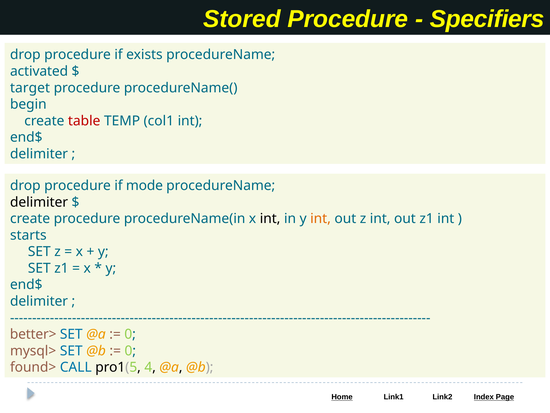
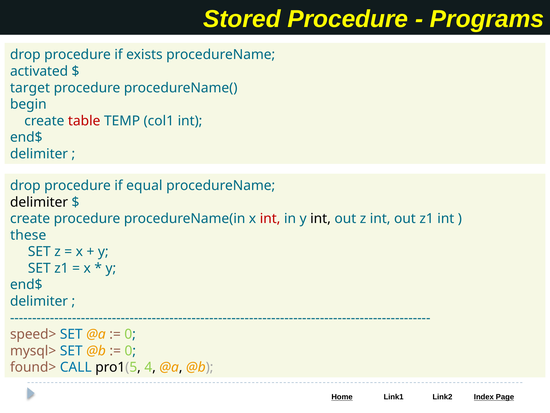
Specifiers: Specifiers -> Programs
mode: mode -> equal
int at (270, 218) colour: black -> red
int at (321, 218) colour: orange -> black
starts: starts -> these
better>: better> -> speed>
